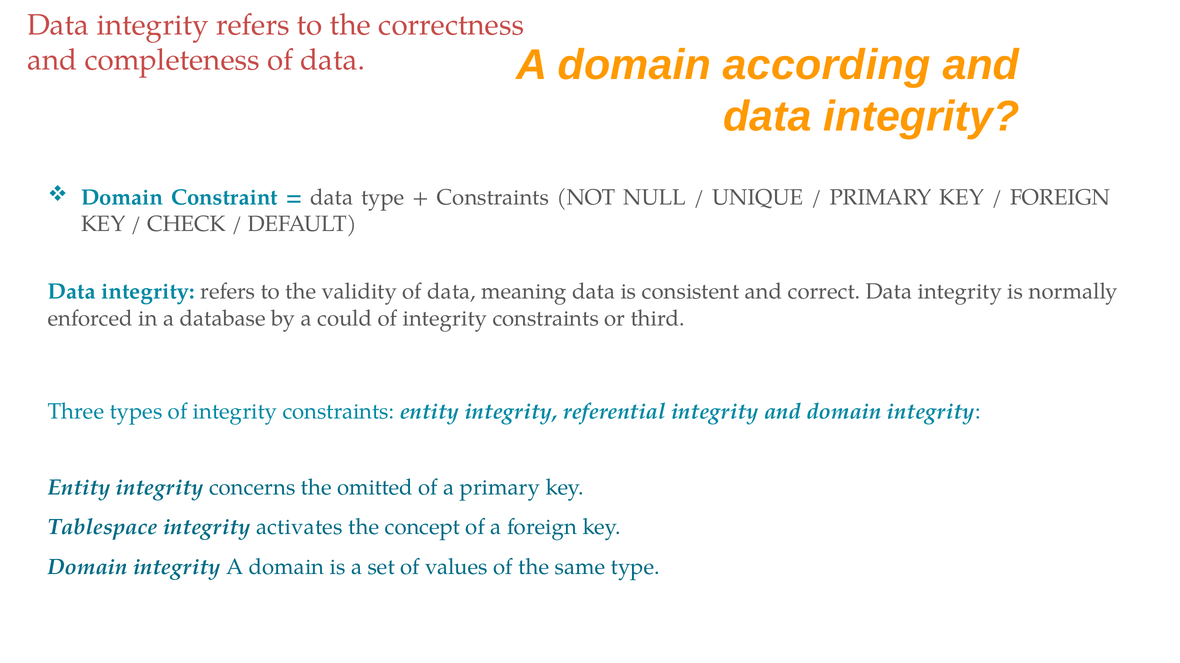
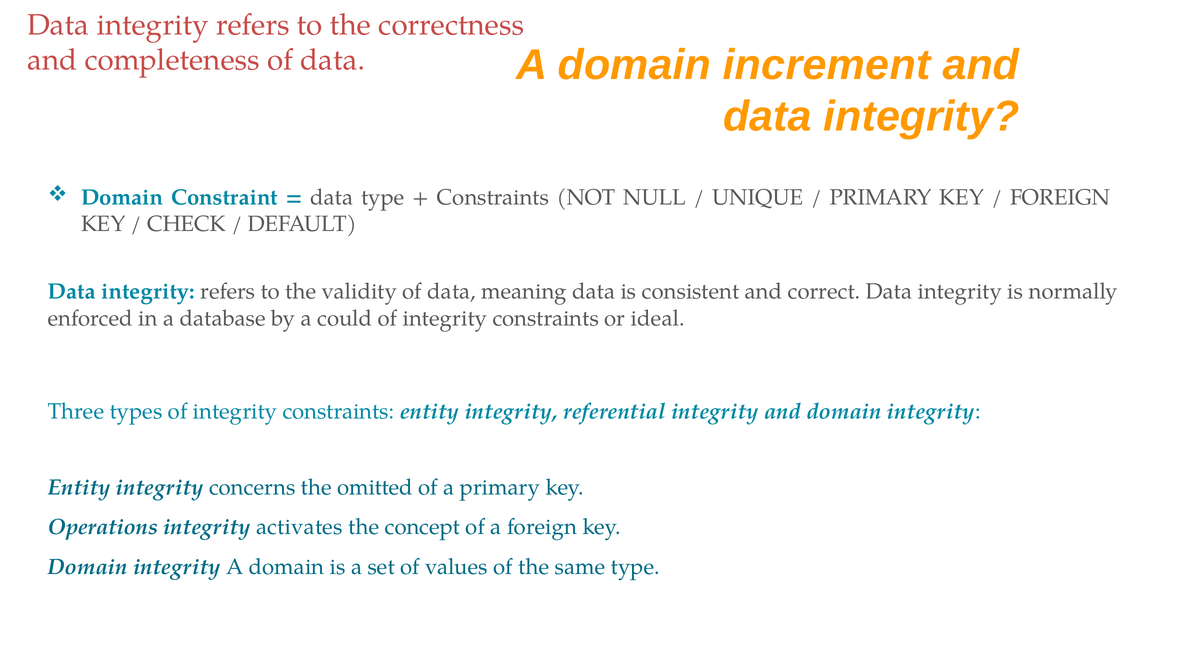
according: according -> increment
third: third -> ideal
Tablespace: Tablespace -> Operations
